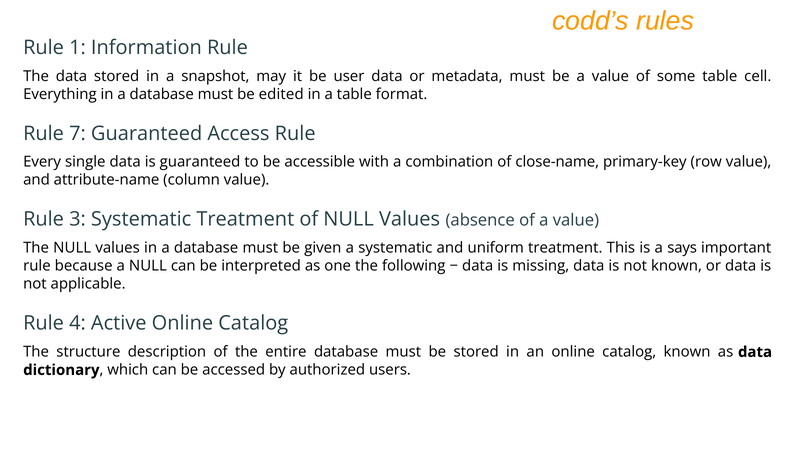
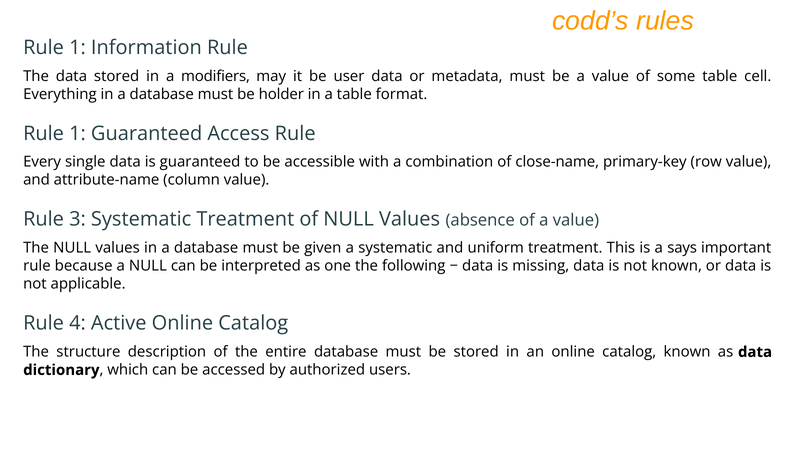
snapshot: snapshot -> modifiers
edited: edited -> holder
7 at (77, 133): 7 -> 1
